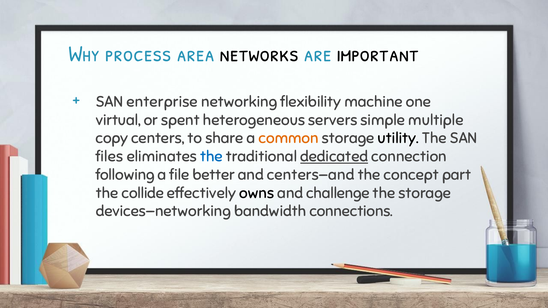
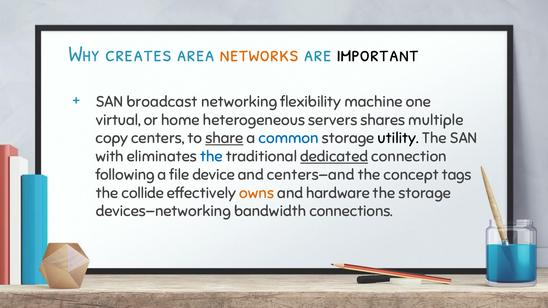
process: process -> creates
networks colour: black -> orange
enterprise: enterprise -> broadcast
spent: spent -> home
simple: simple -> shares
share underline: none -> present
common colour: orange -> blue
files: files -> with
better: better -> device
part: part -> tags
owns colour: black -> orange
challenge: challenge -> hardware
